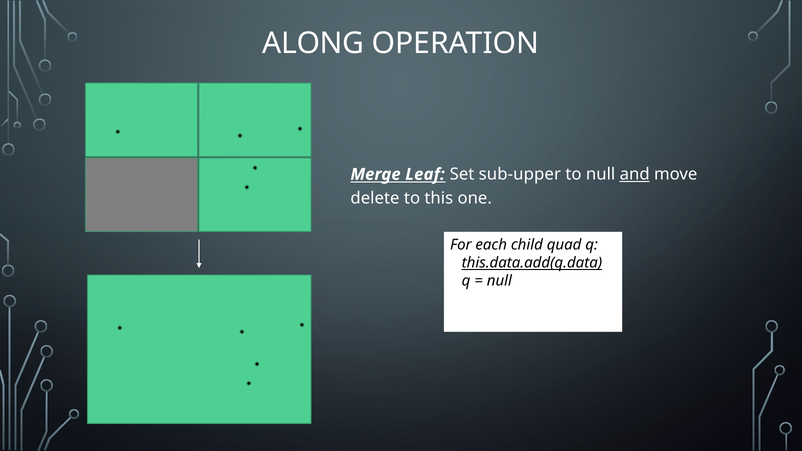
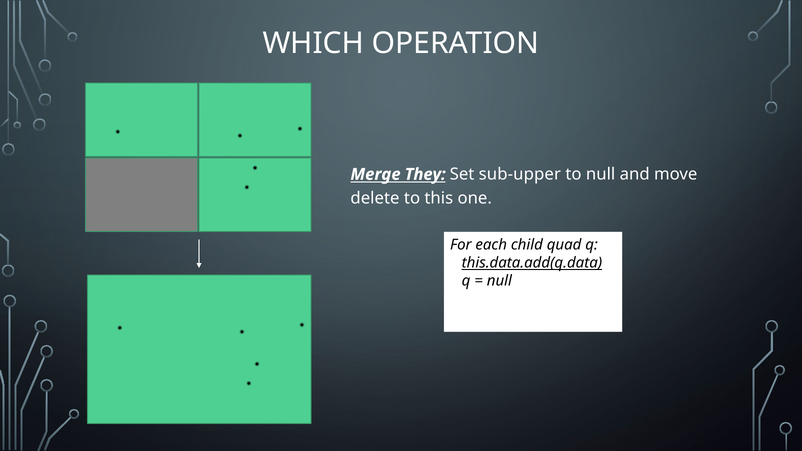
ALONG: ALONG -> WHICH
Leaf: Leaf -> They
and underline: present -> none
